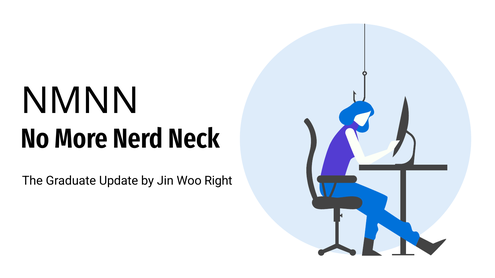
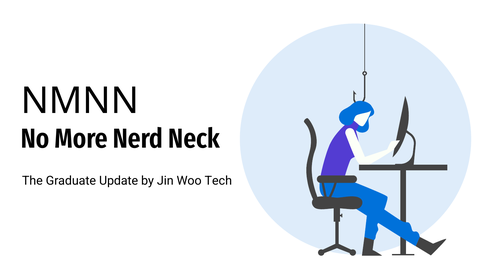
Right: Right -> Tech
